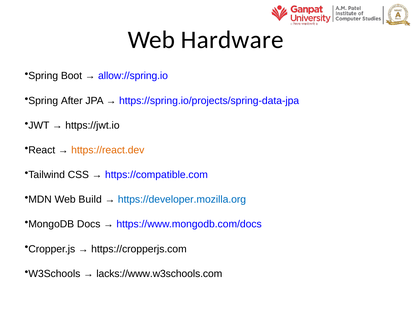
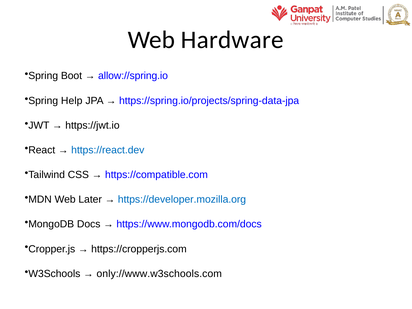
After: After -> Help
https://react.dev colour: orange -> blue
Build: Build -> Later
lacks://www.w3schools.com: lacks://www.w3schools.com -> only://www.w3schools.com
